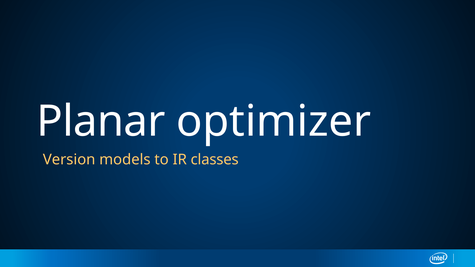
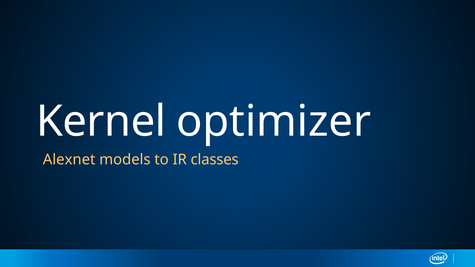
Planar: Planar -> Kernel
Version: Version -> Alexnet
